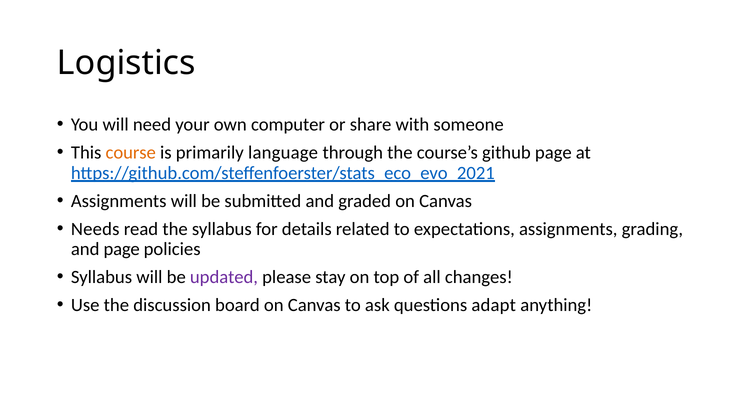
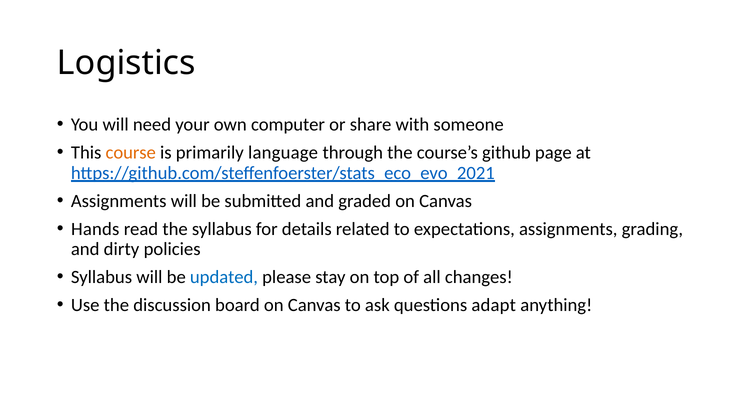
Needs: Needs -> Hands
and page: page -> dirty
updated colour: purple -> blue
